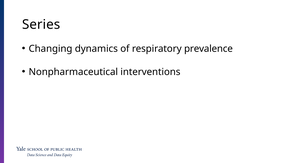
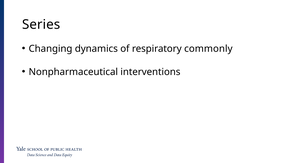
prevalence: prevalence -> commonly
